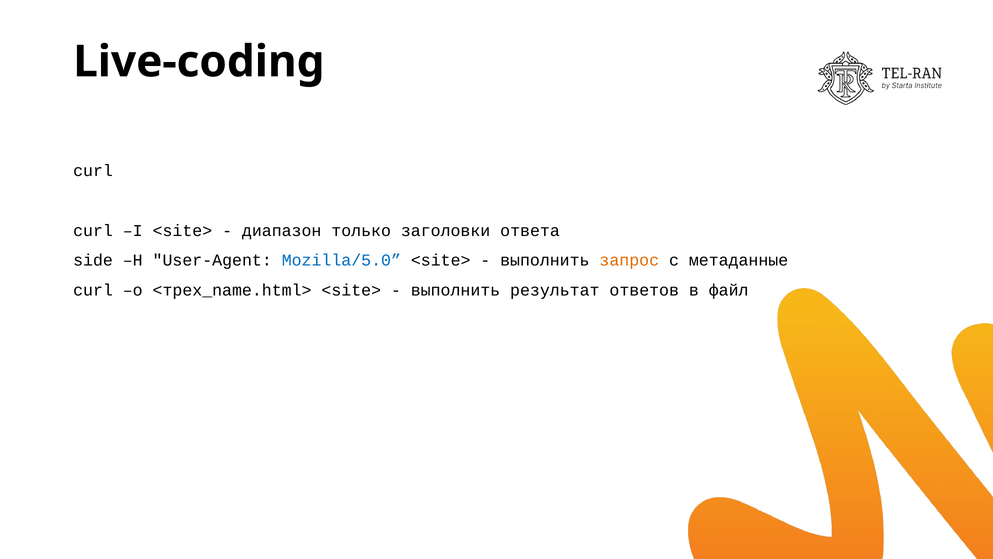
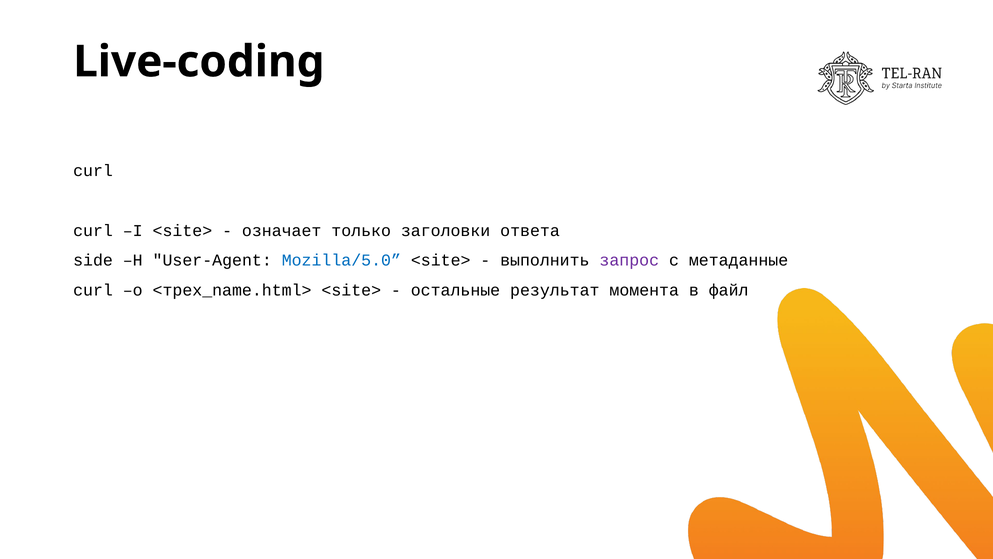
диапазон: диапазон -> означает
запрос colour: orange -> purple
выполнить at (455, 290): выполнить -> остальные
ответов: ответов -> момента
